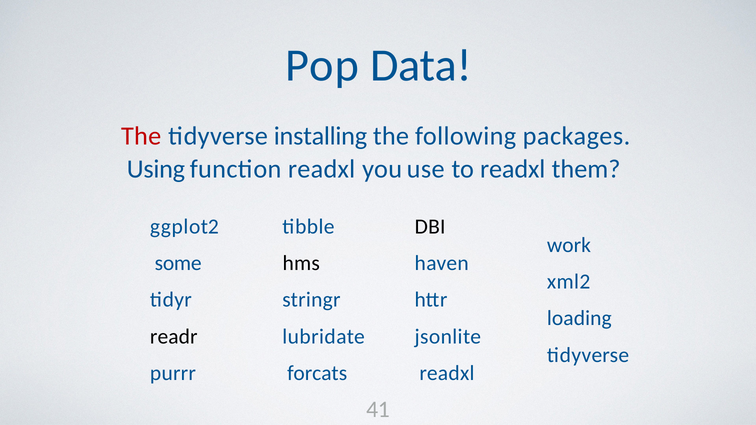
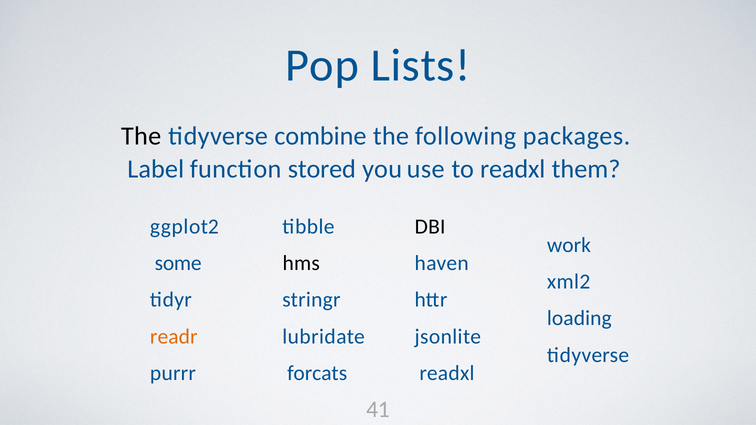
Data: Data -> Lists
The at (141, 136) colour: red -> black
installing: installing -> combine
Using: Using -> Label
function readxl: readxl -> stored
readr colour: black -> orange
